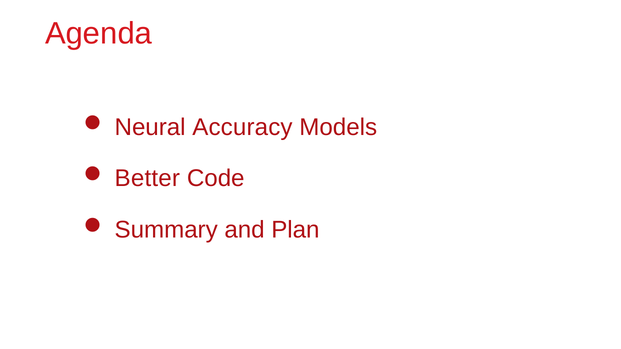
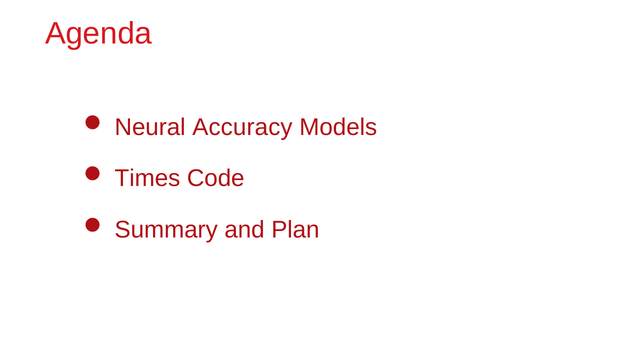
Better: Better -> Times
